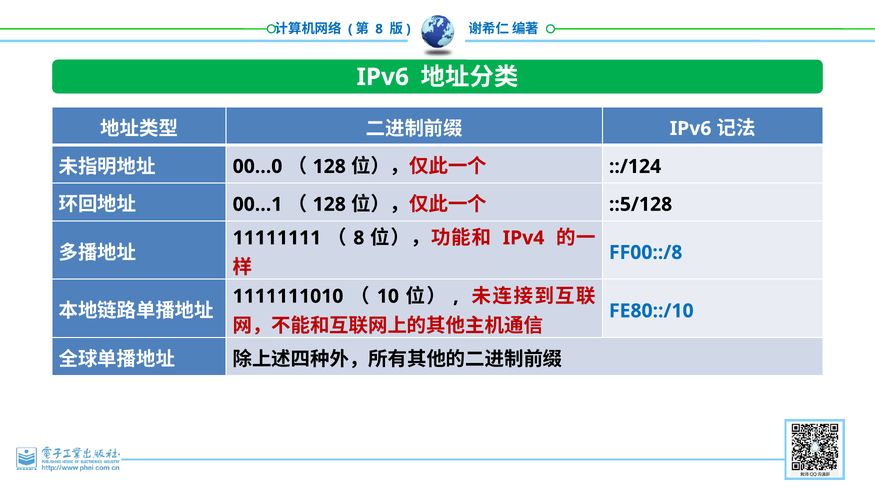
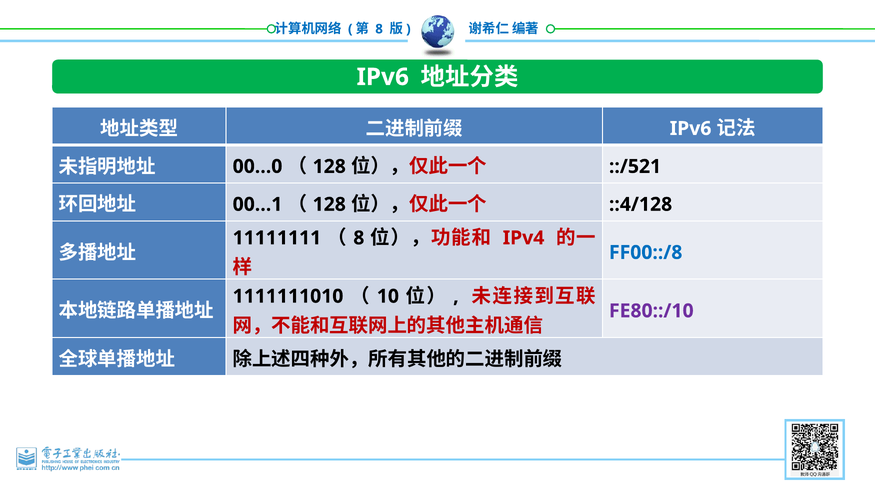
::/124: ::/124 -> ::/521
::5/128: ::5/128 -> ::4/128
FE80::/10 colour: blue -> purple
